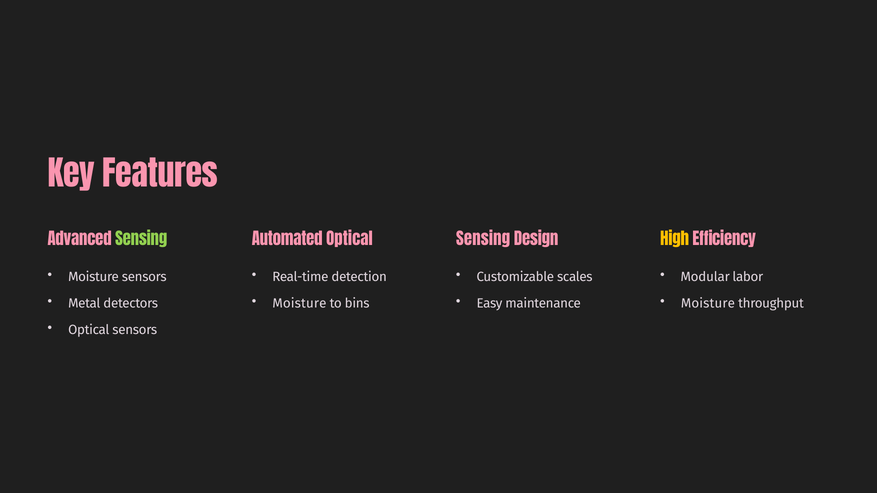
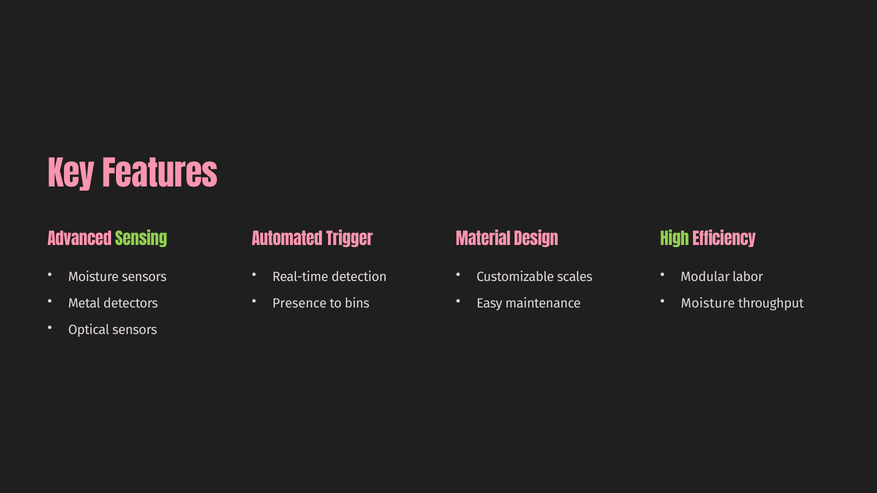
Automated Optical: Optical -> Trigger
Sensing at (483, 240): Sensing -> Material
High colour: yellow -> light green
Moisture at (299, 304): Moisture -> Presence
